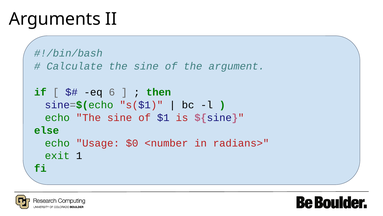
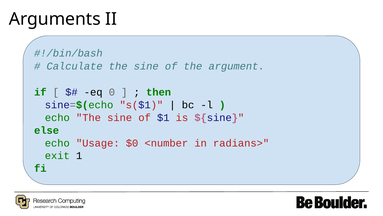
6: 6 -> 0
